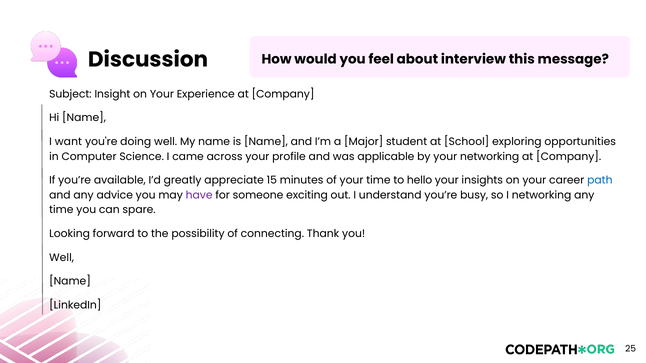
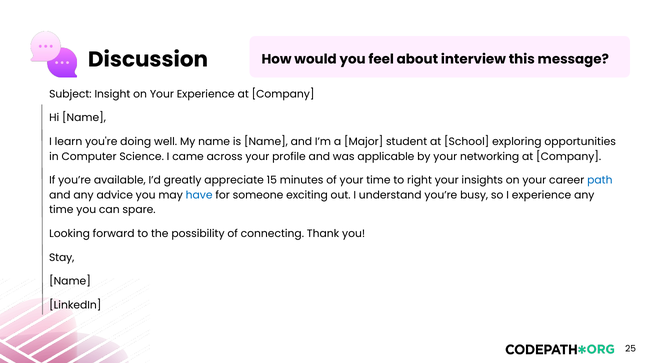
want: want -> learn
hello: hello -> right
have colour: purple -> blue
I networking: networking -> experience
Well at (62, 258): Well -> Stay
